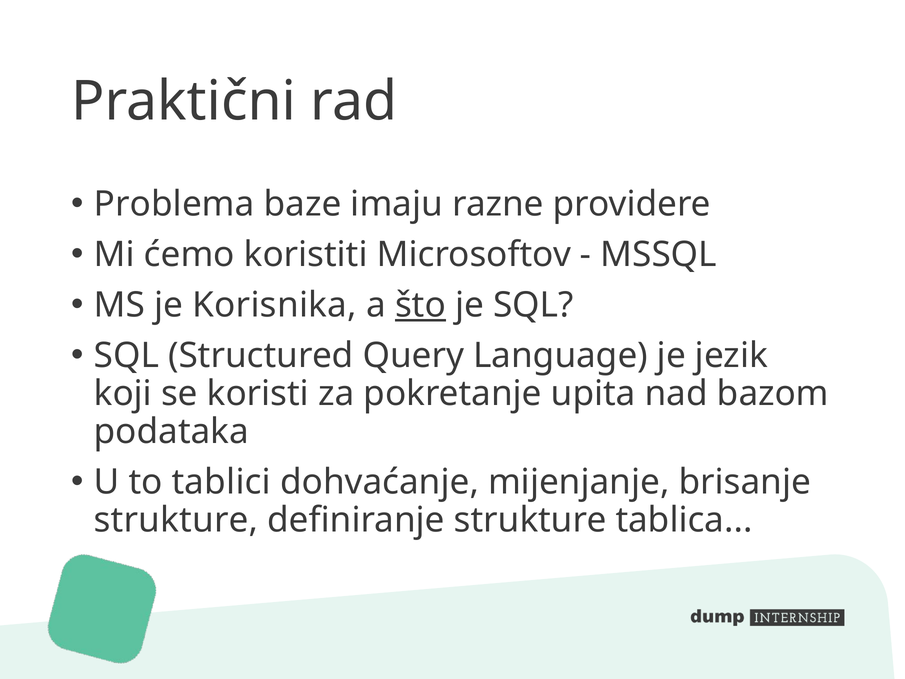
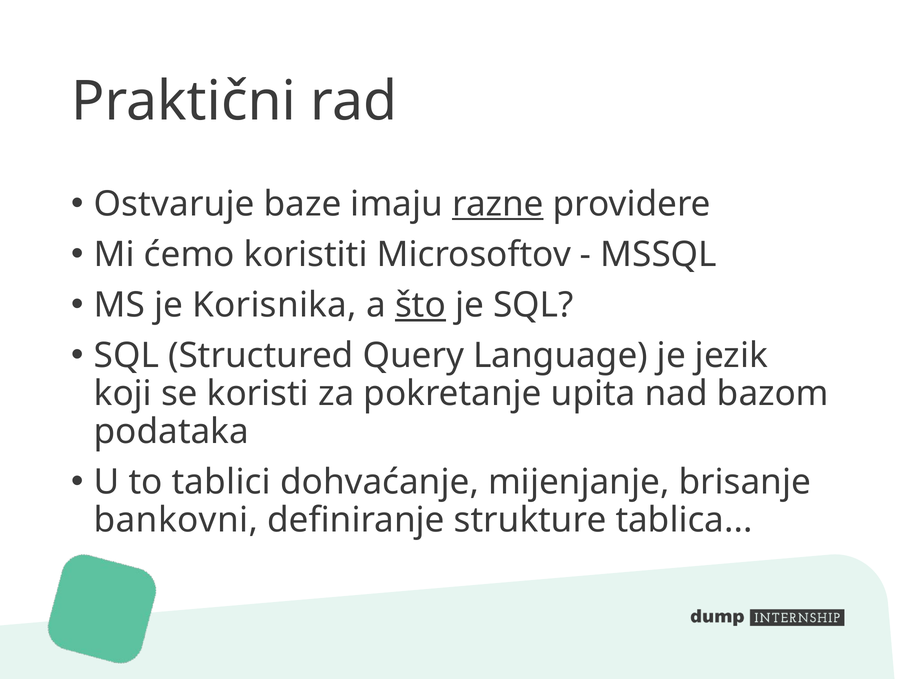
Problema: Problema -> Ostvaruje
razne underline: none -> present
strukture at (176, 520): strukture -> bankovni
